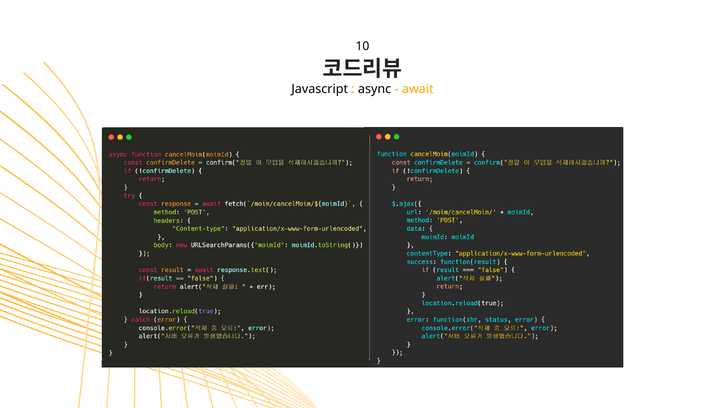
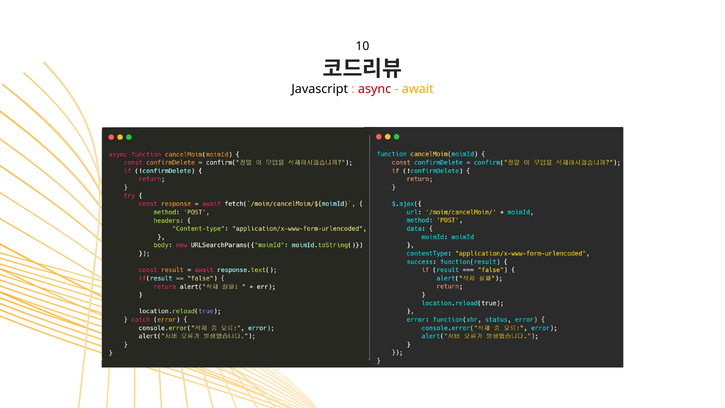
async colour: black -> red
